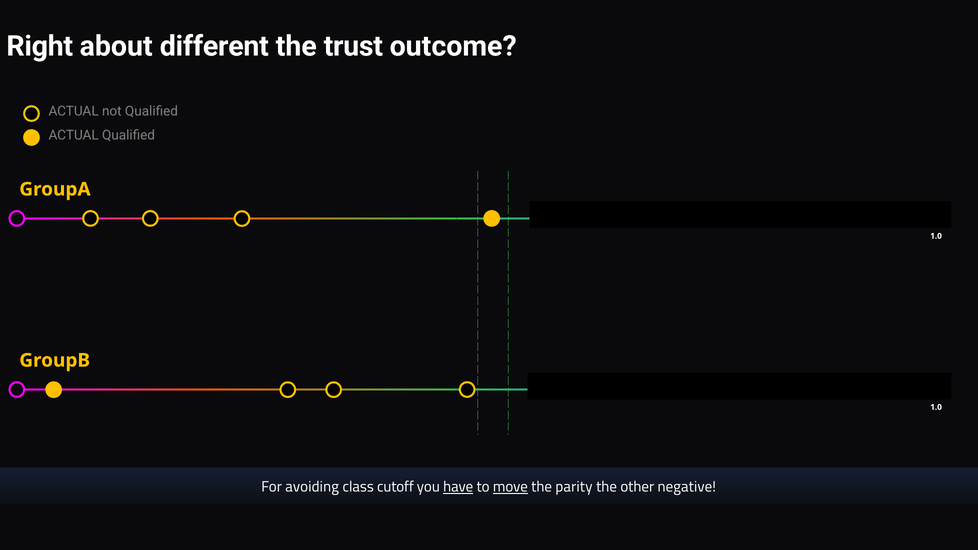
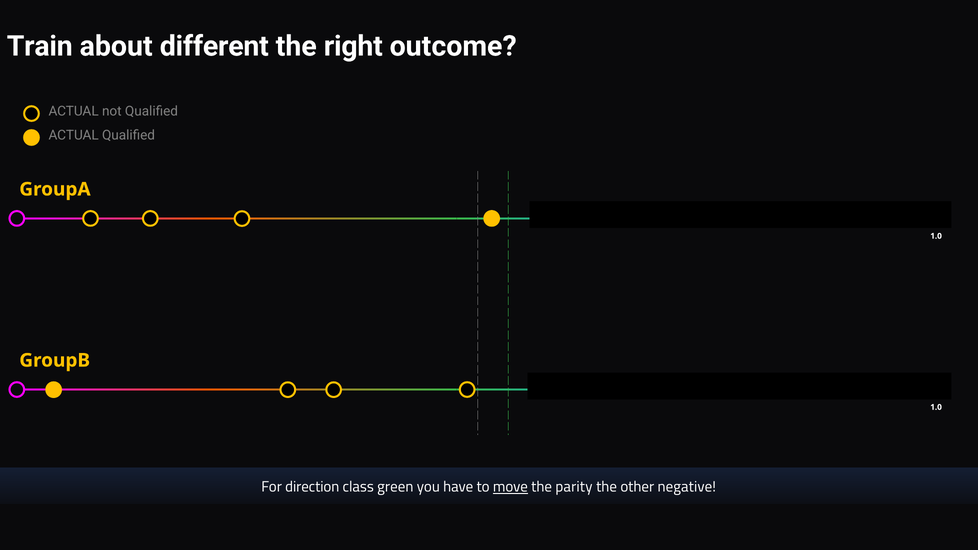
Right: Right -> Train
trust: trust -> right
avoiding: avoiding -> direction
cutoff: cutoff -> green
have underline: present -> none
